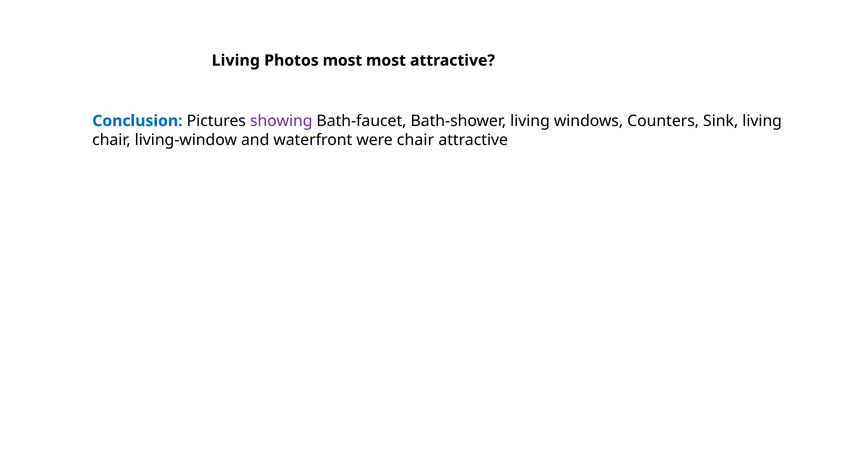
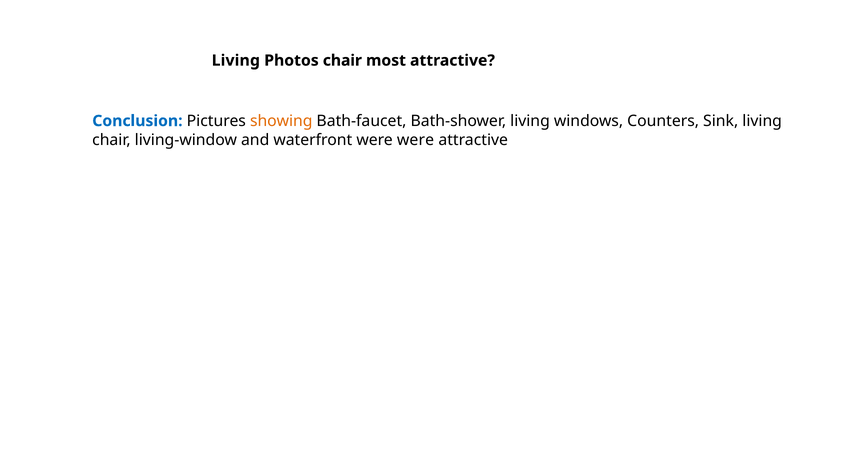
Photos most: most -> chair
showing colour: purple -> orange
were chair: chair -> were
